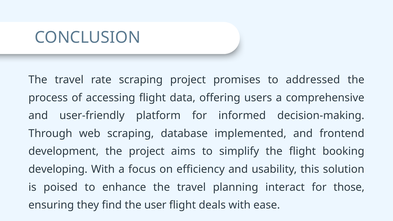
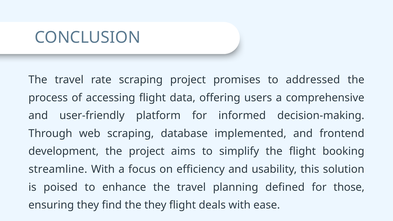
developing: developing -> streamline
interact: interact -> defined
the user: user -> they
